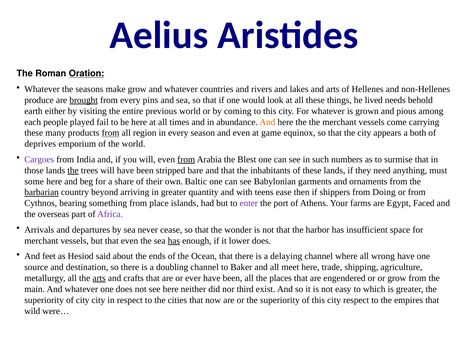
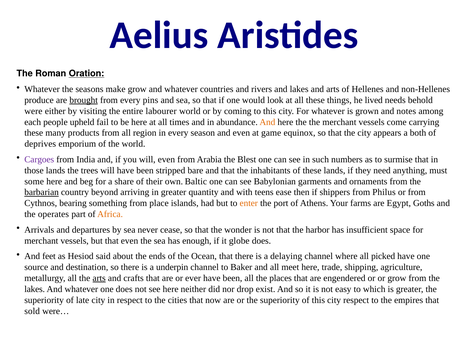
earth: earth -> were
previous: previous -> labourer
pious: pious -> notes
played: played -> upheld
from at (111, 133) underline: present -> none
from at (186, 159) underline: present -> none
the at (73, 170) underline: present -> none
Doing: Doing -> Philus
enter colour: purple -> orange
Faced: Faced -> Goths
overseas: overseas -> operates
Africa colour: purple -> orange
has at (174, 241) underline: present -> none
lower: lower -> globe
wrong: wrong -> picked
doubling: doubling -> underpin
main at (35, 289): main -> lakes
third: third -> drop
of city: city -> late
wild: wild -> sold
